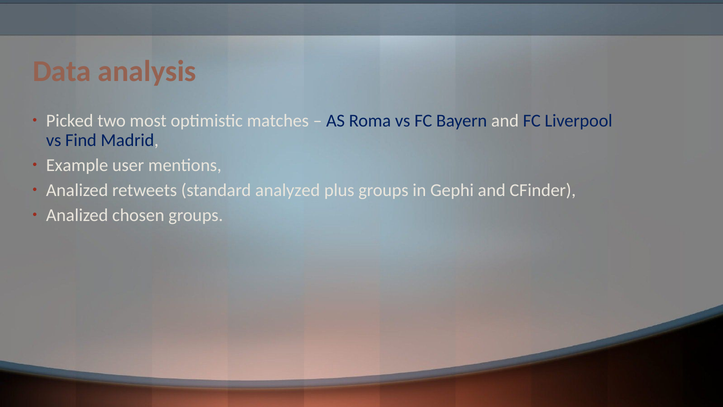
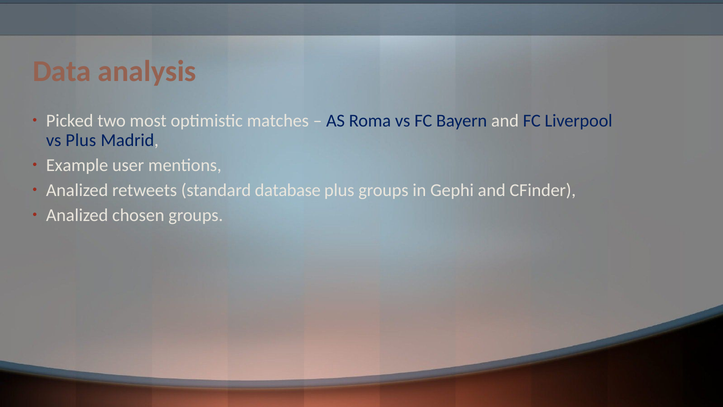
vs Find: Find -> Plus
analyzed: analyzed -> database
